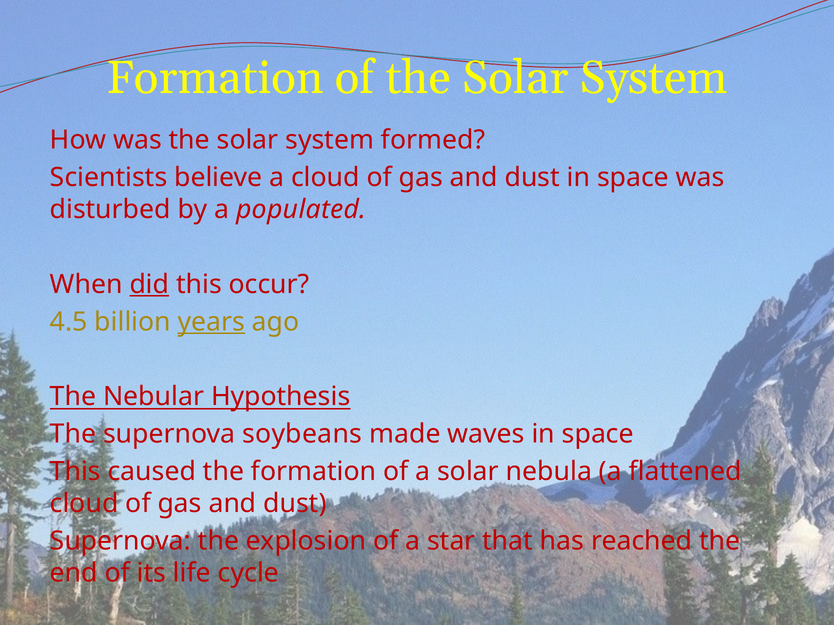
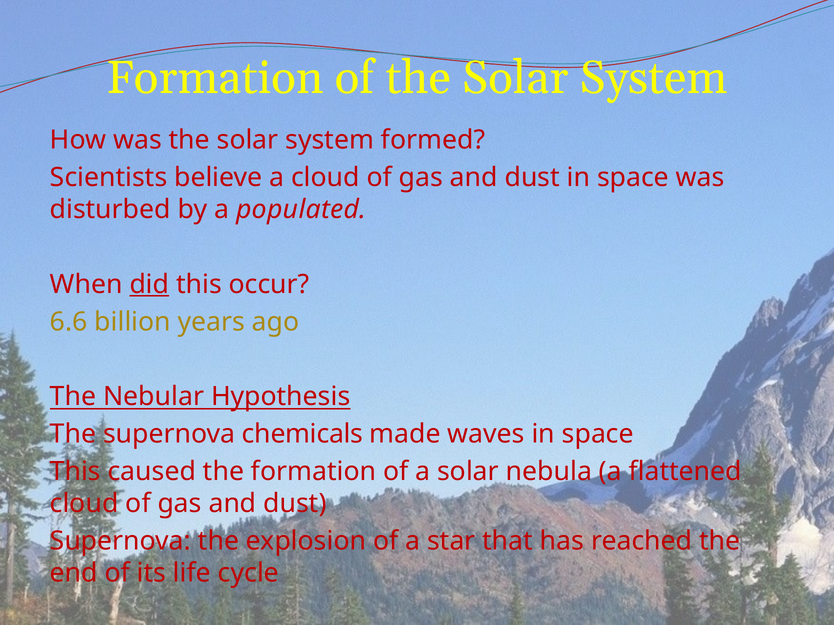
4.5: 4.5 -> 6.6
years underline: present -> none
soybeans: soybeans -> chemicals
